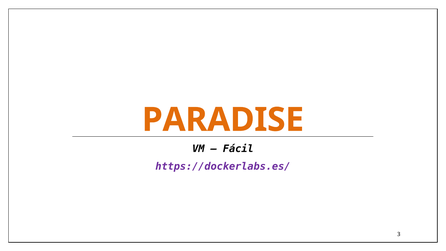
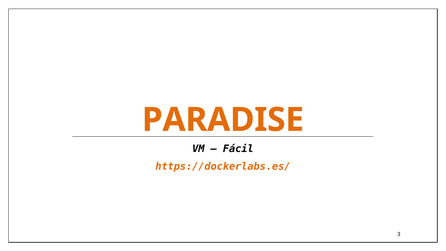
https://dockerlabs.es/ colour: purple -> orange
